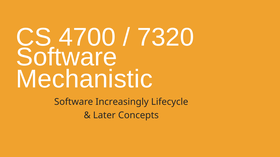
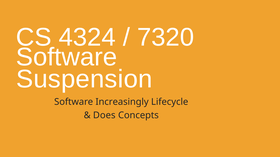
4700: 4700 -> 4324
Mechanistic: Mechanistic -> Suspension
Later: Later -> Does
